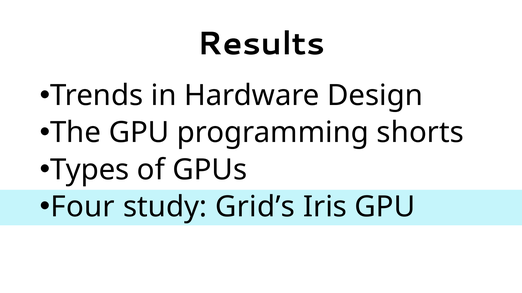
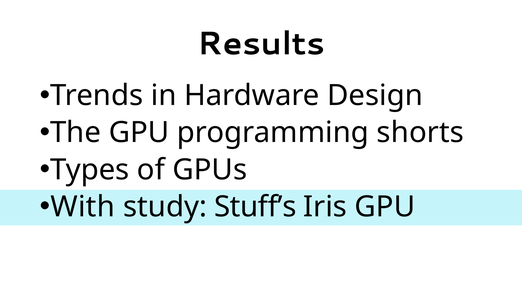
Four: Four -> With
Grid’s: Grid’s -> Stuff’s
